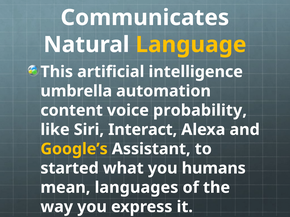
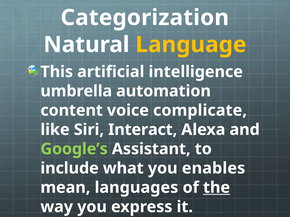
Communicates: Communicates -> Categorization
probability: probability -> complicate
Google’s colour: yellow -> light green
started: started -> include
humans: humans -> enables
the underline: none -> present
